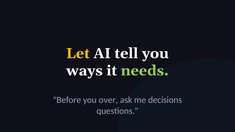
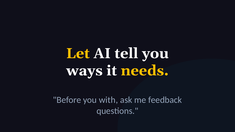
needs colour: light green -> yellow
over: over -> with
decisions: decisions -> feedback
